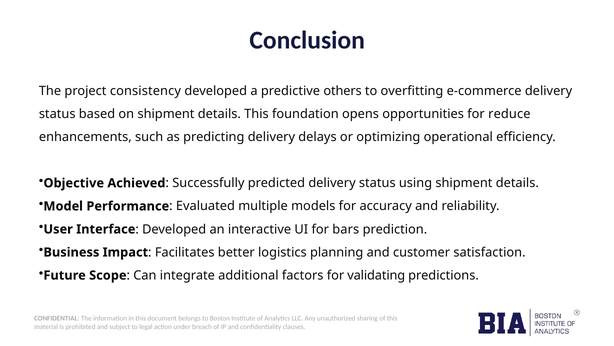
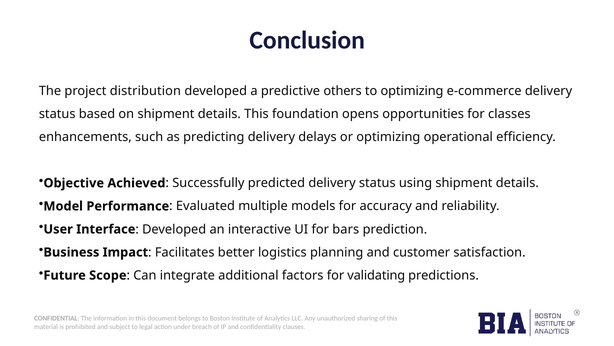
consistency: consistency -> distribution
to overfitting: overfitting -> optimizing
reduce: reduce -> classes
